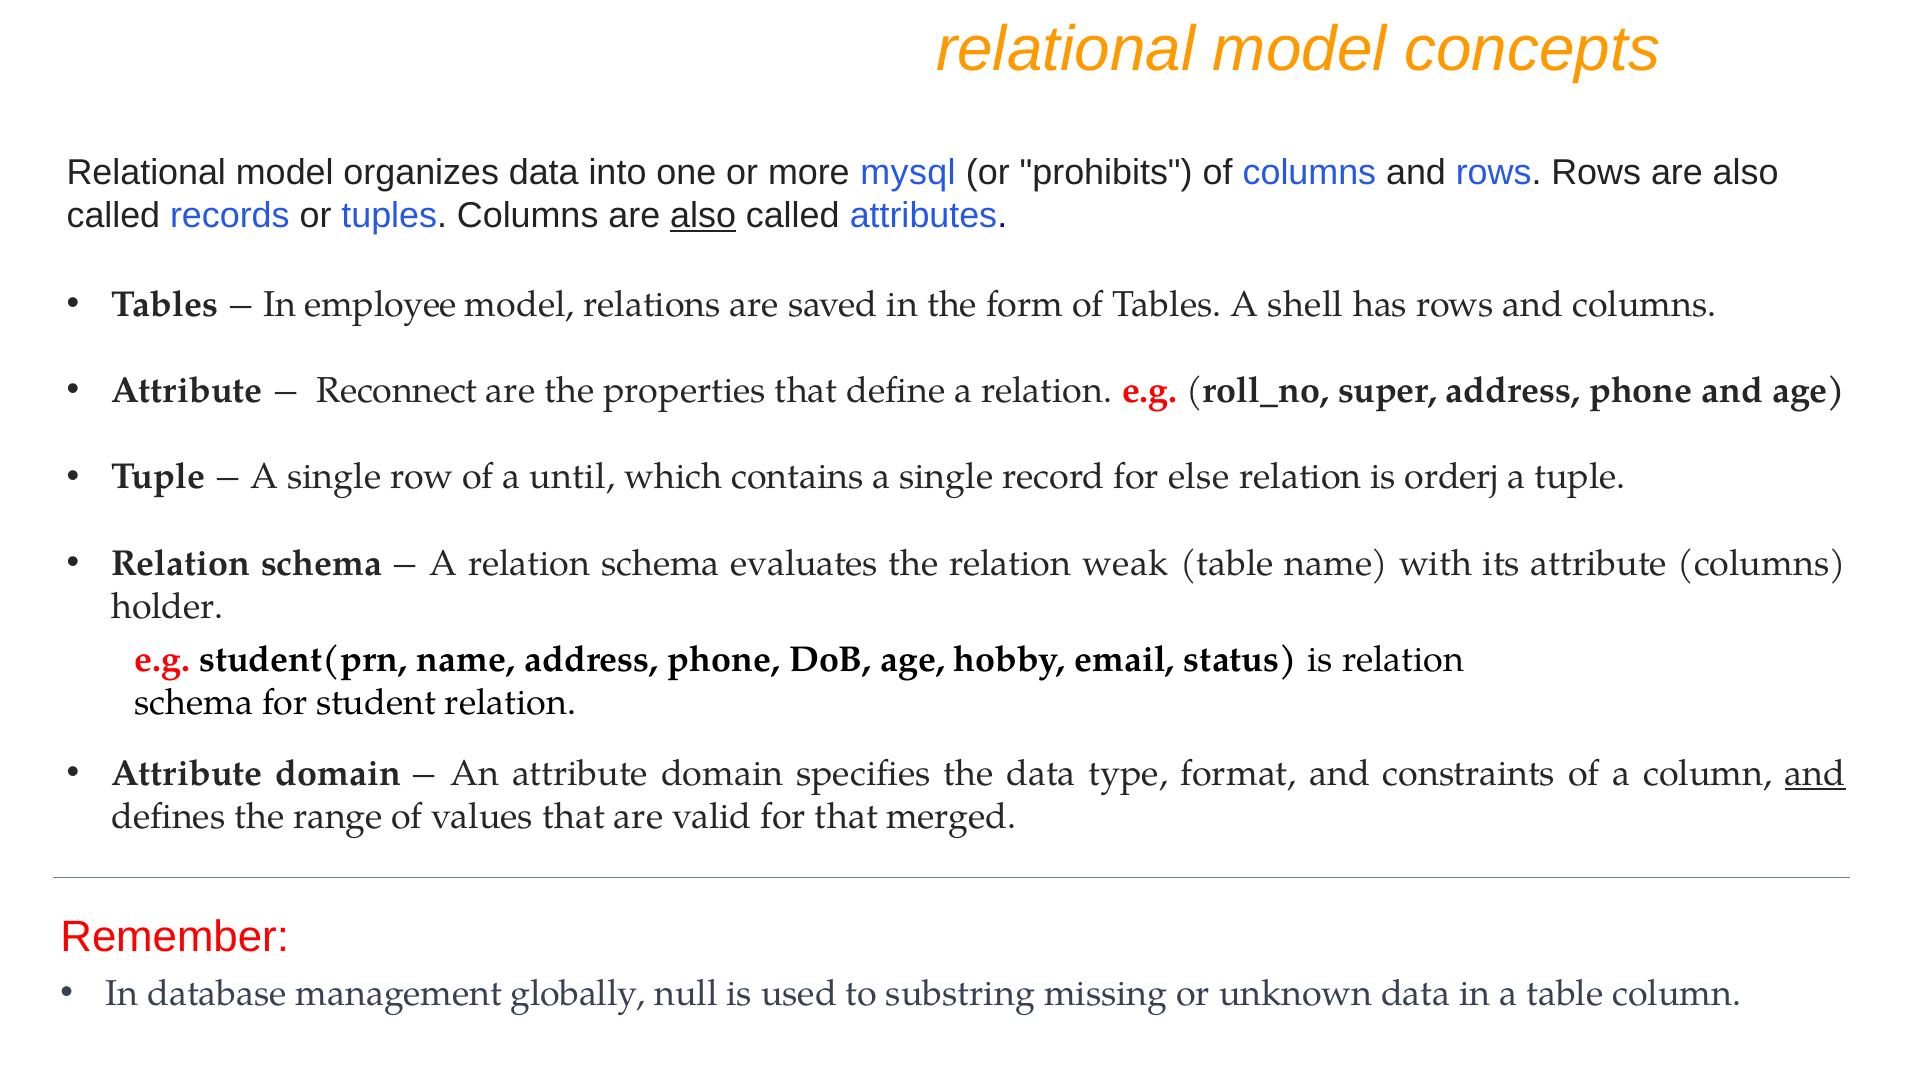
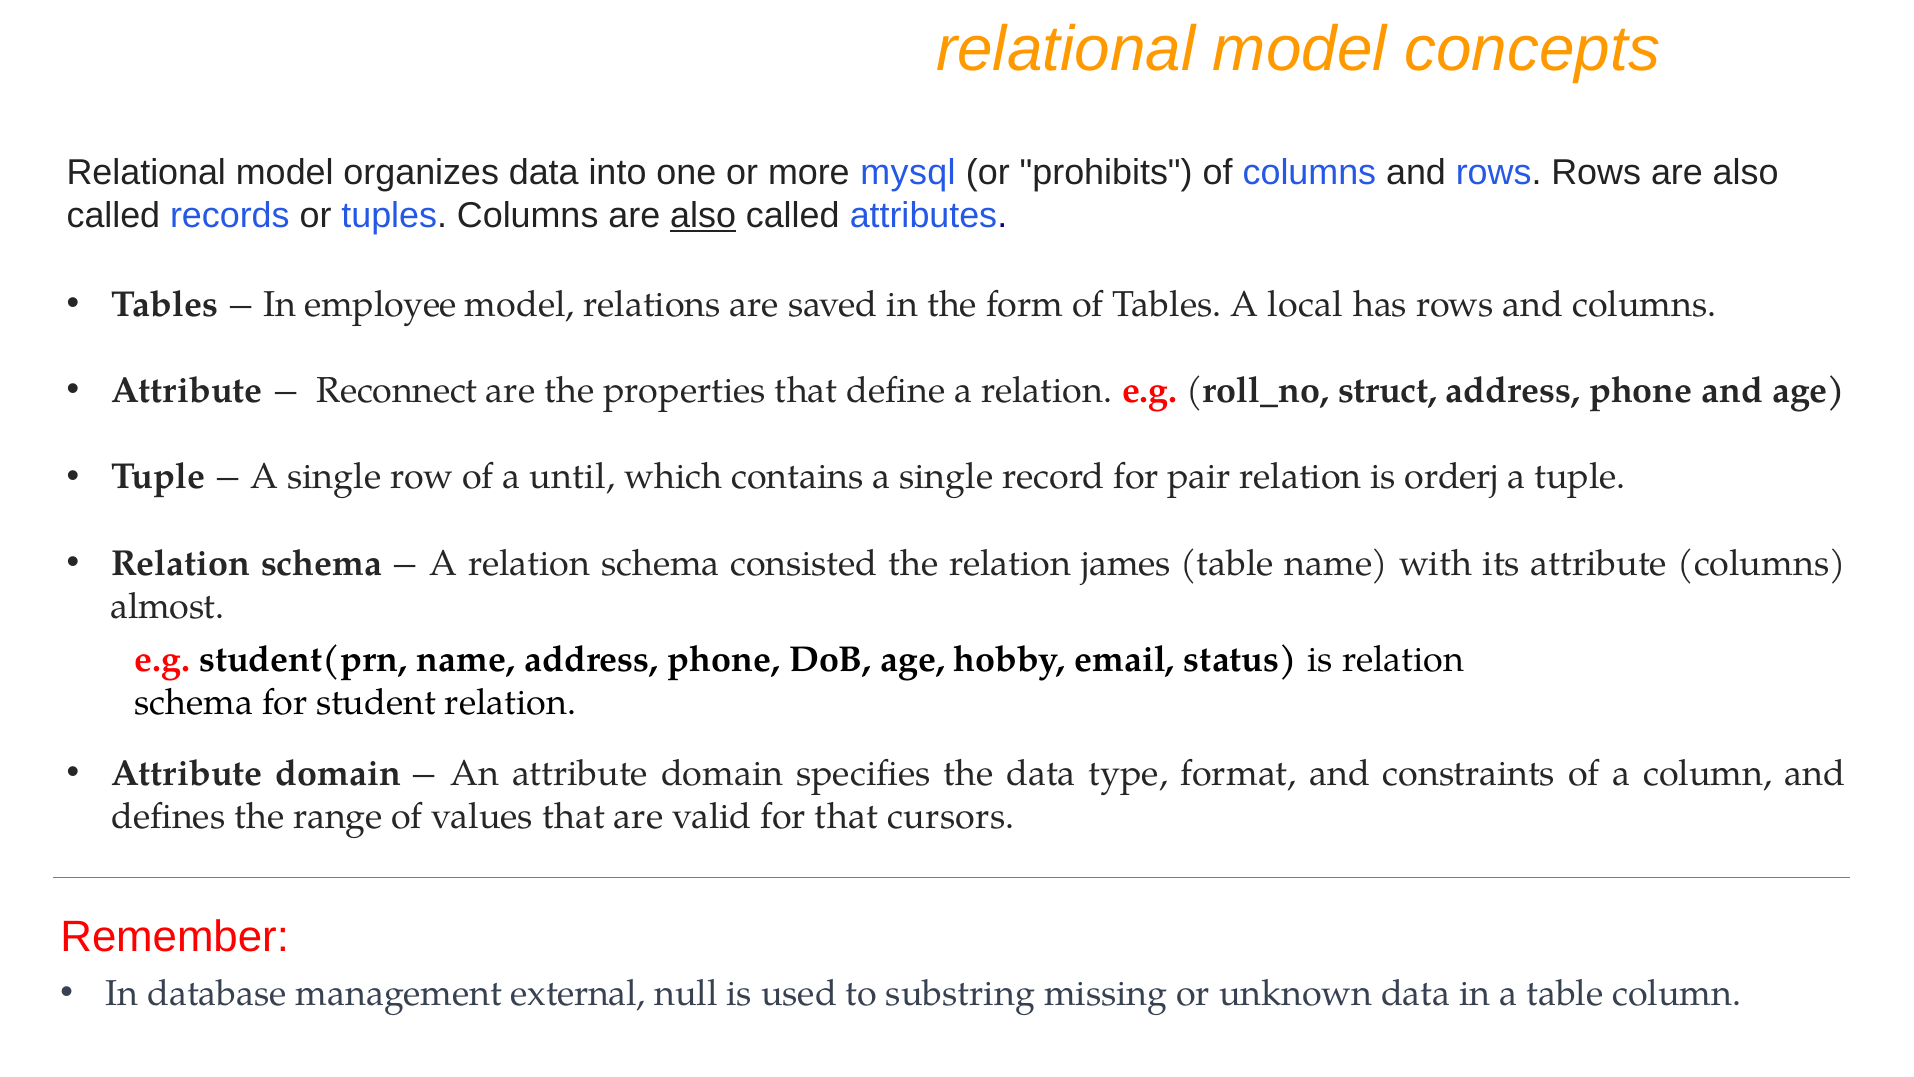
shell: shell -> local
super: super -> struct
else: else -> pair
evaluates: evaluates -> consisted
weak: weak -> james
holder: holder -> almost
and at (1815, 774) underline: present -> none
merged: merged -> cursors
globally: globally -> external
